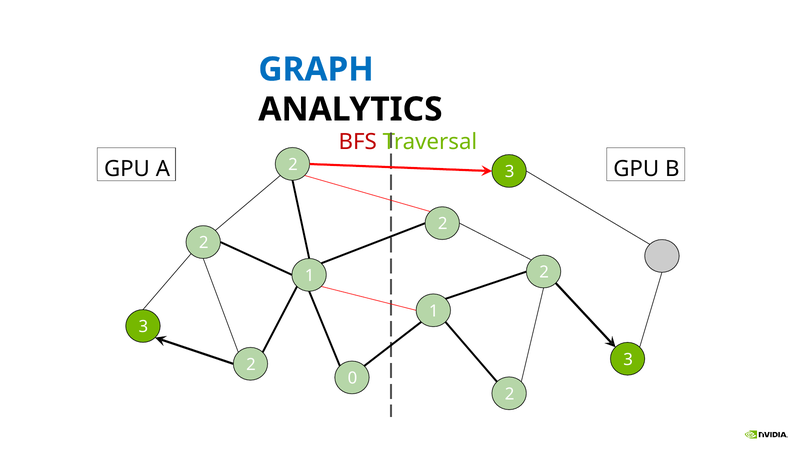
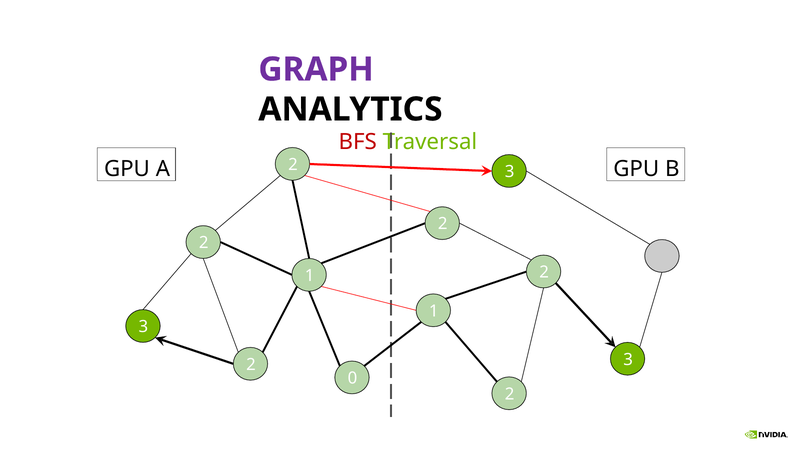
GRAPH colour: blue -> purple
